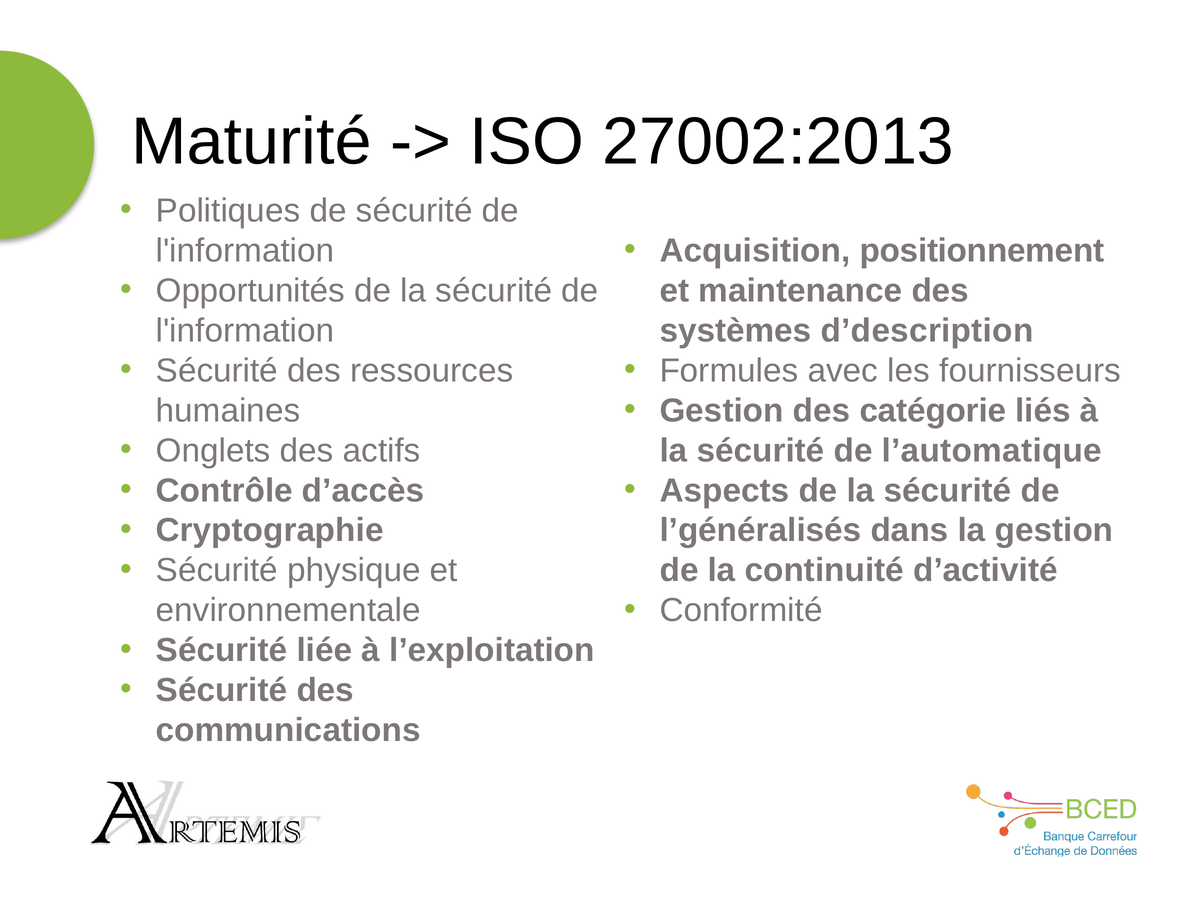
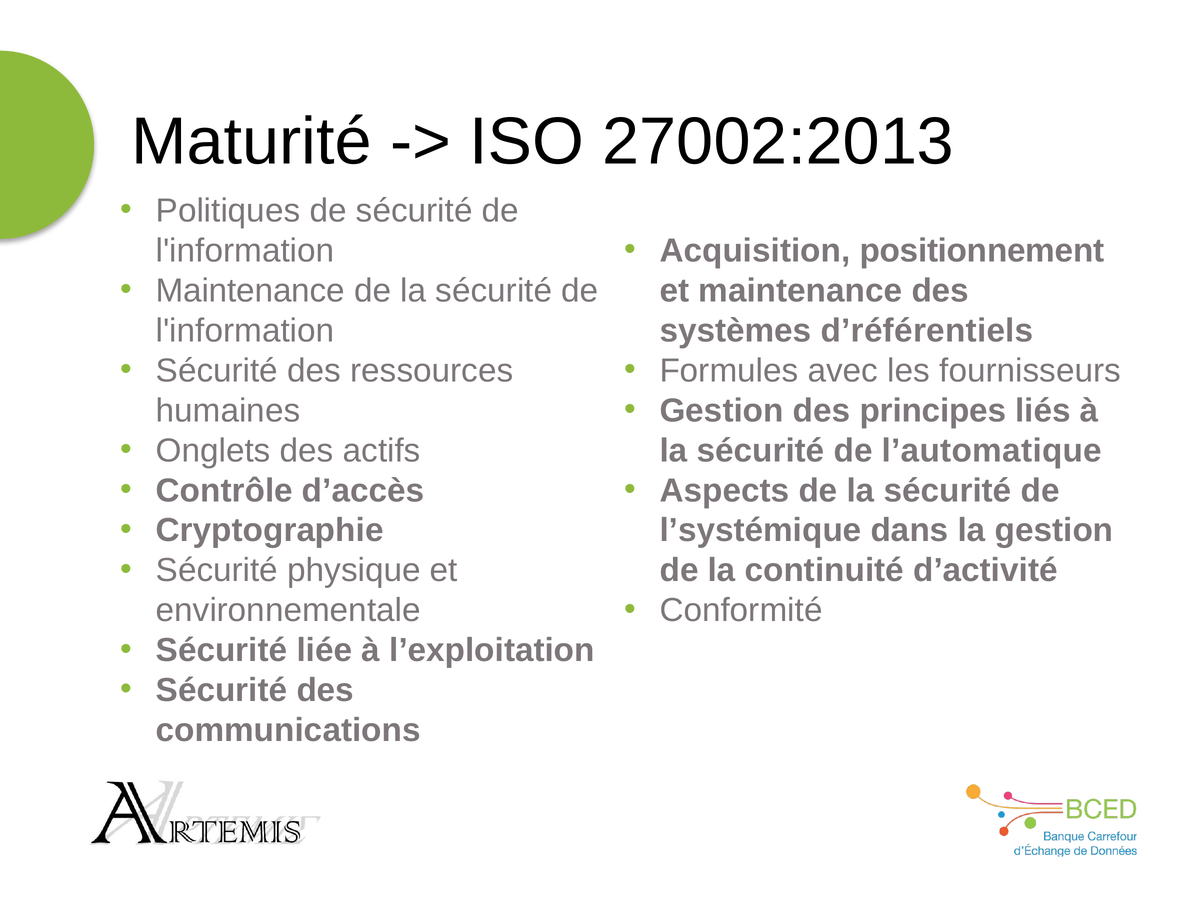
Opportunités at (250, 291): Opportunités -> Maintenance
d’description: d’description -> d’référentiels
catégorie: catégorie -> principes
l’généralisés: l’généralisés -> l’systémique
